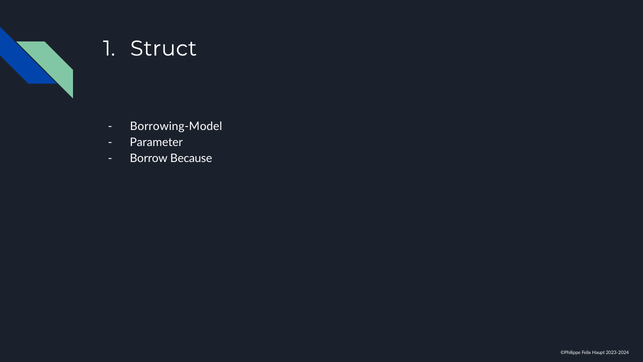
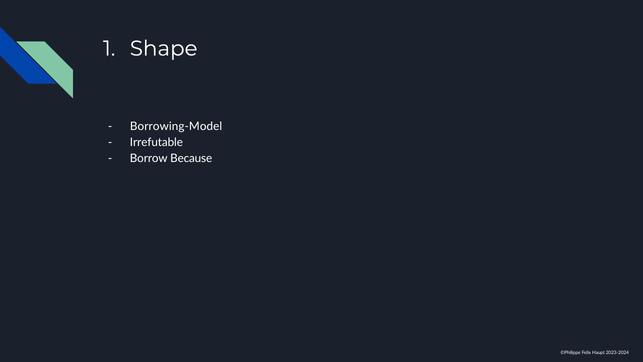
Struct: Struct -> Shape
Parameter: Parameter -> Irrefutable
